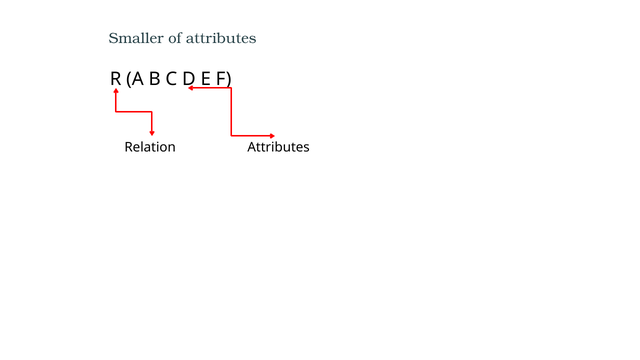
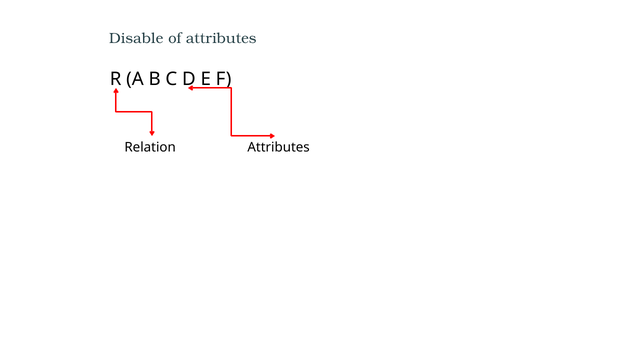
Smaller: Smaller -> Disable
